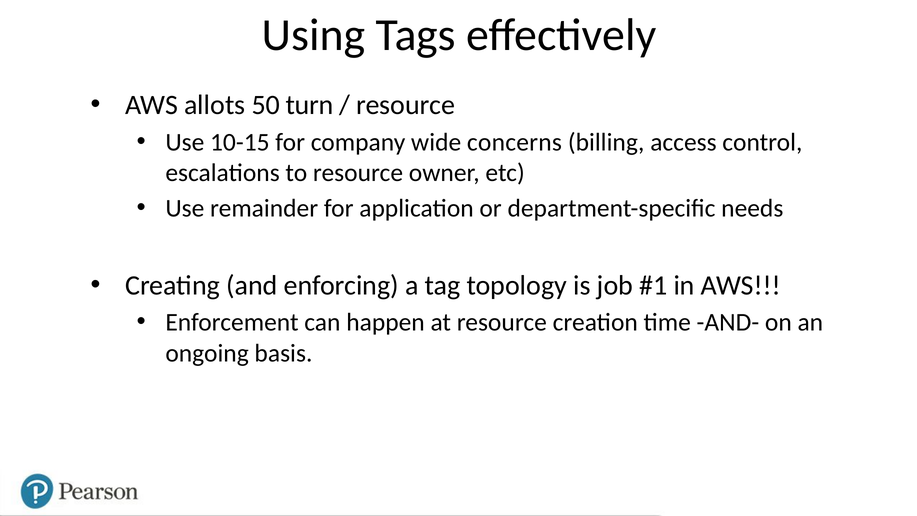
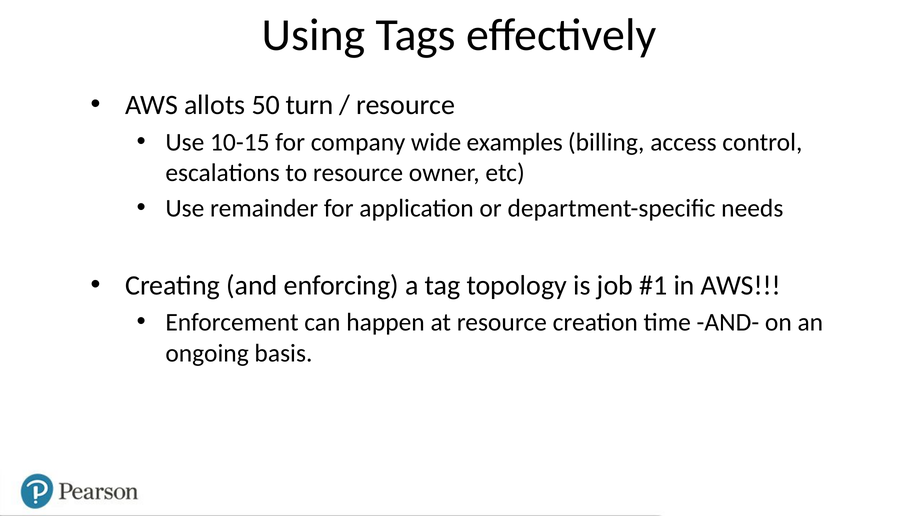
concerns: concerns -> examples
